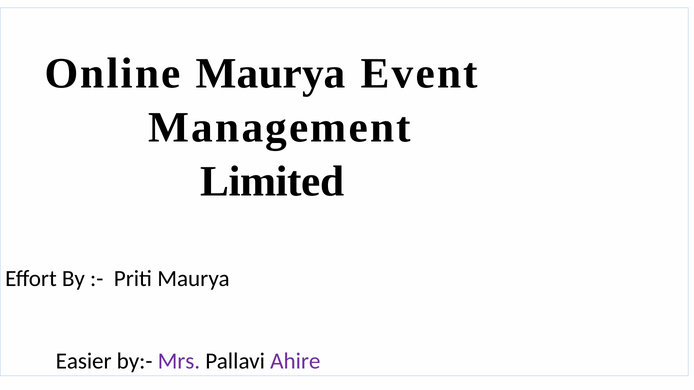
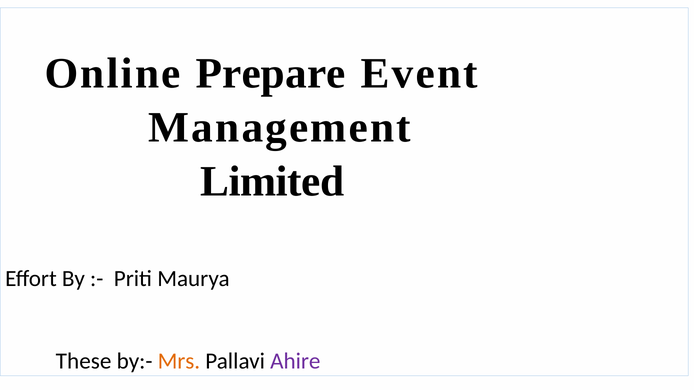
Online Maurya: Maurya -> Prepare
Easier: Easier -> These
Mrs colour: purple -> orange
